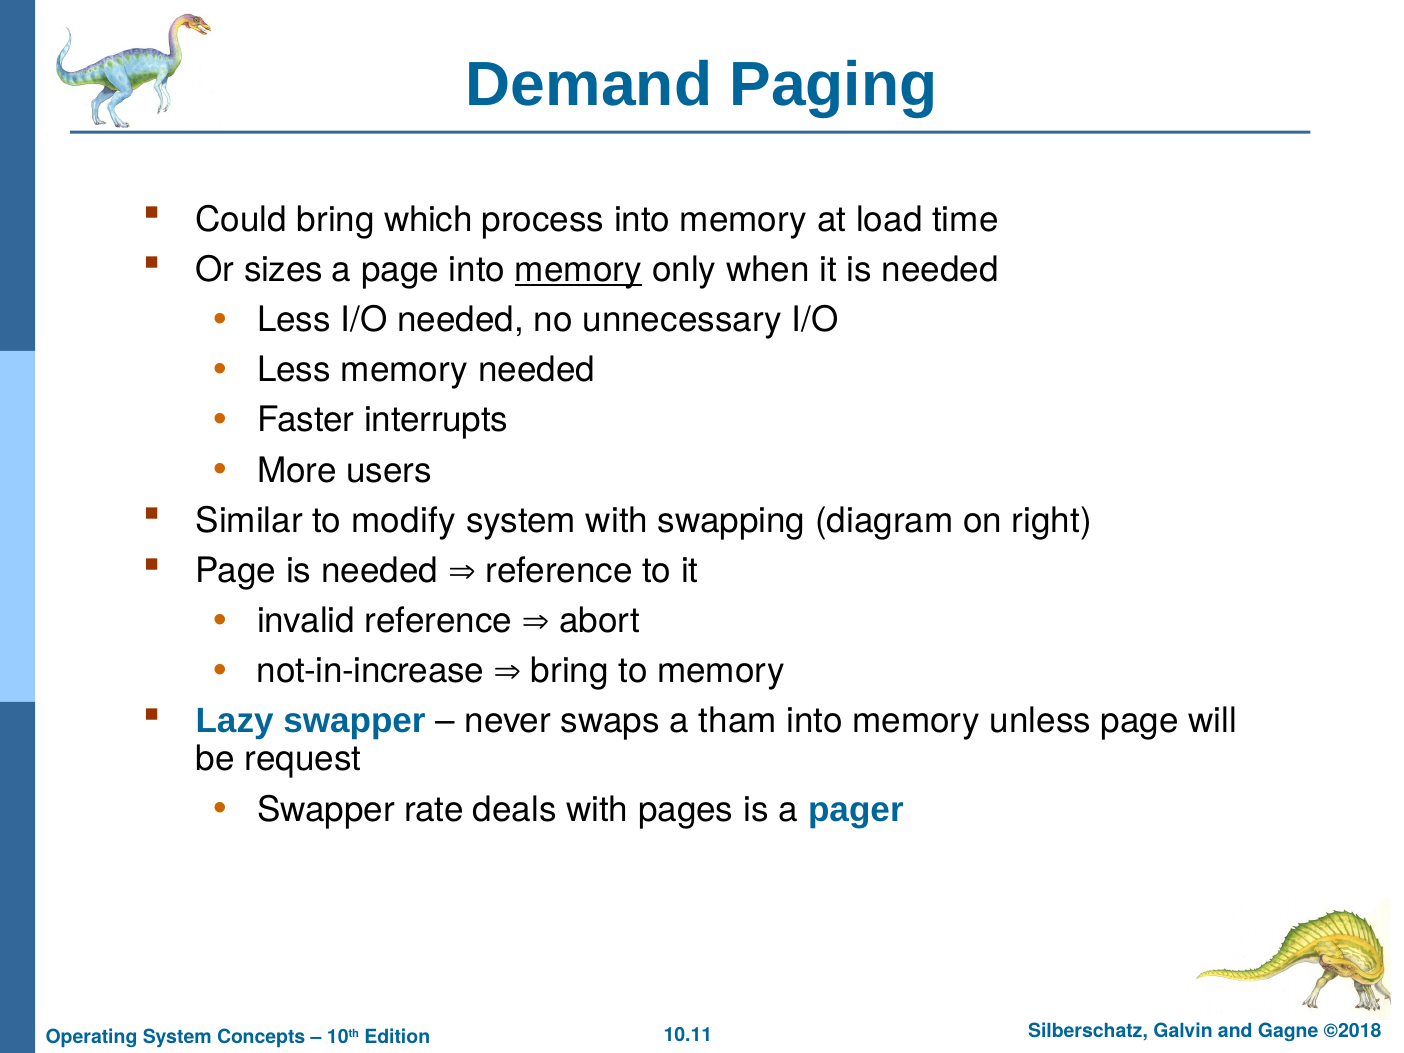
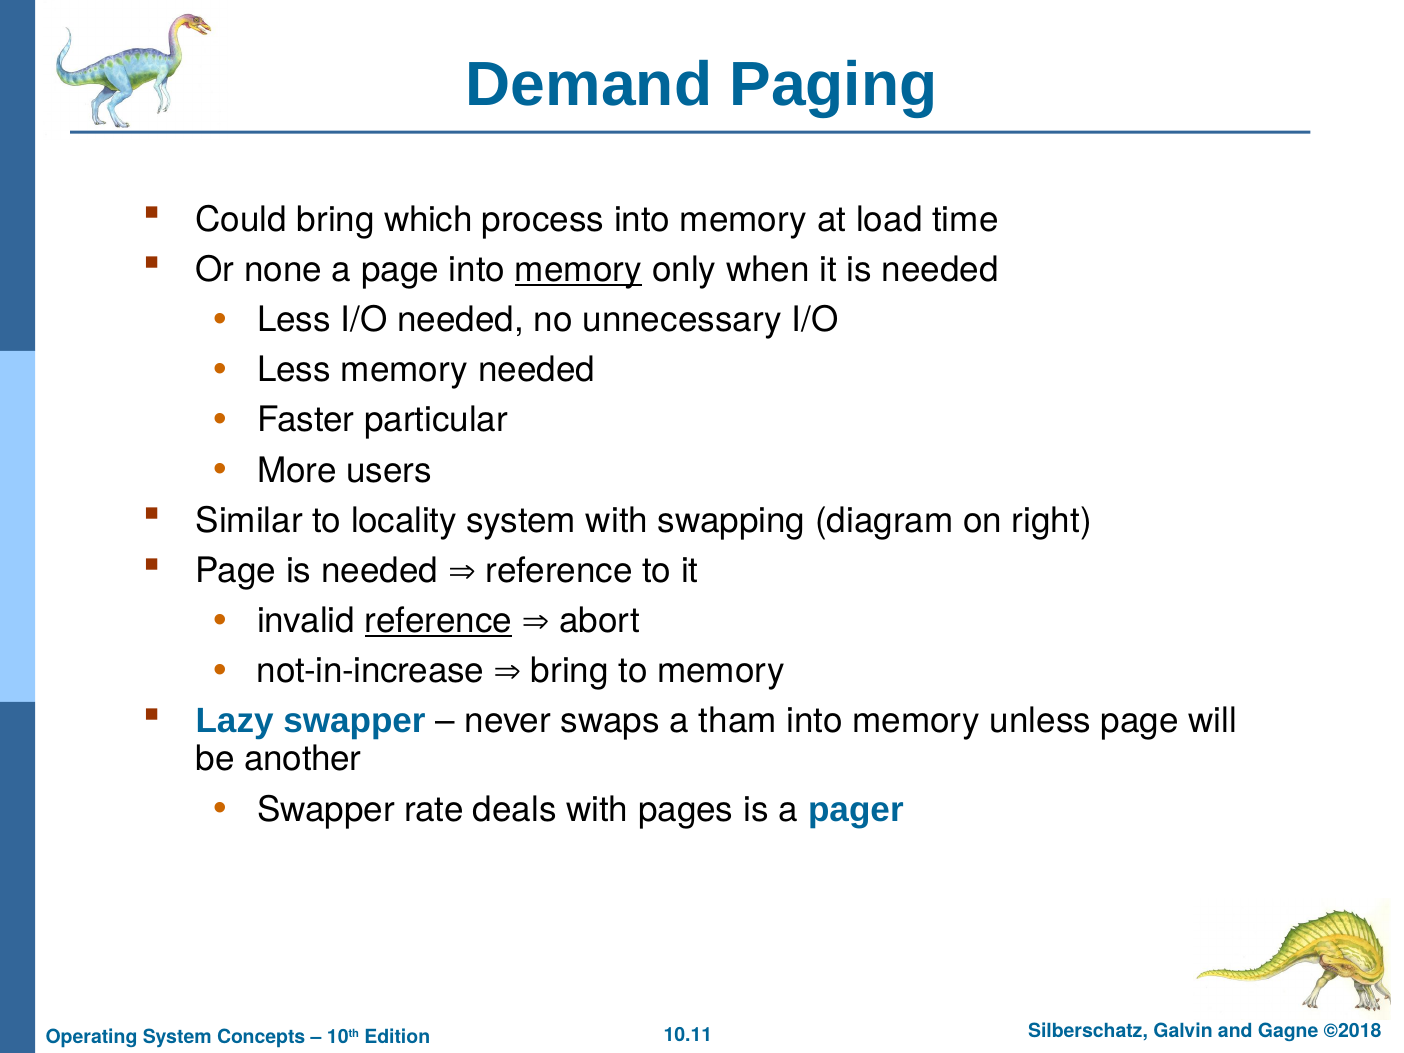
sizes: sizes -> none
interrupts: interrupts -> particular
modify: modify -> locality
reference at (438, 621) underline: none -> present
request: request -> another
